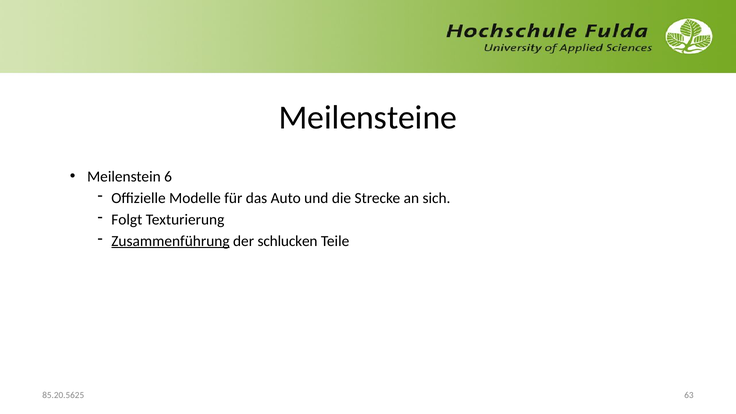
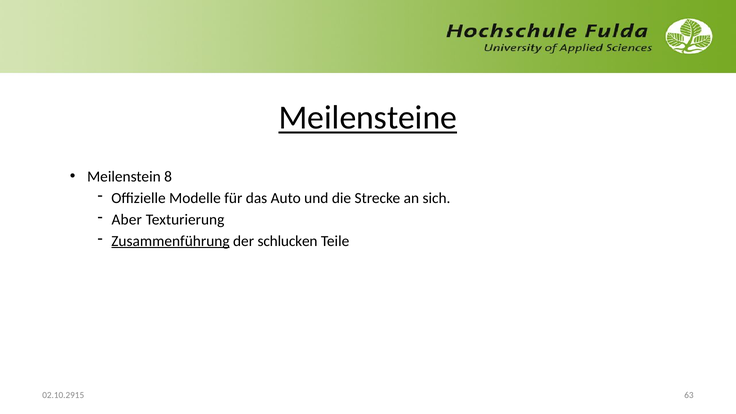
Meilensteine underline: none -> present
6: 6 -> 8
Folgt: Folgt -> Aber
85.20.5625: 85.20.5625 -> 02.10.2915
